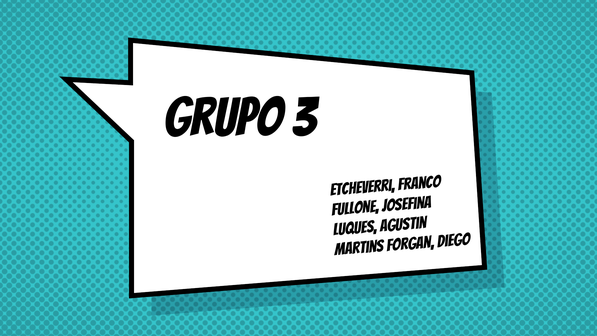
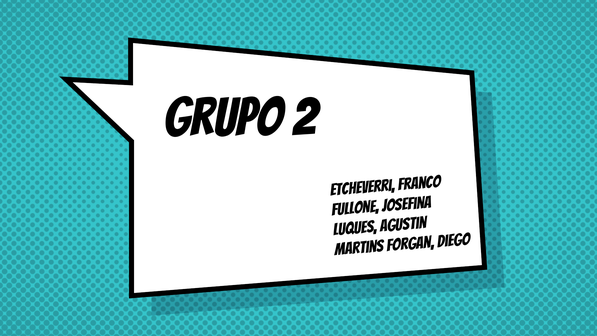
3: 3 -> 2
